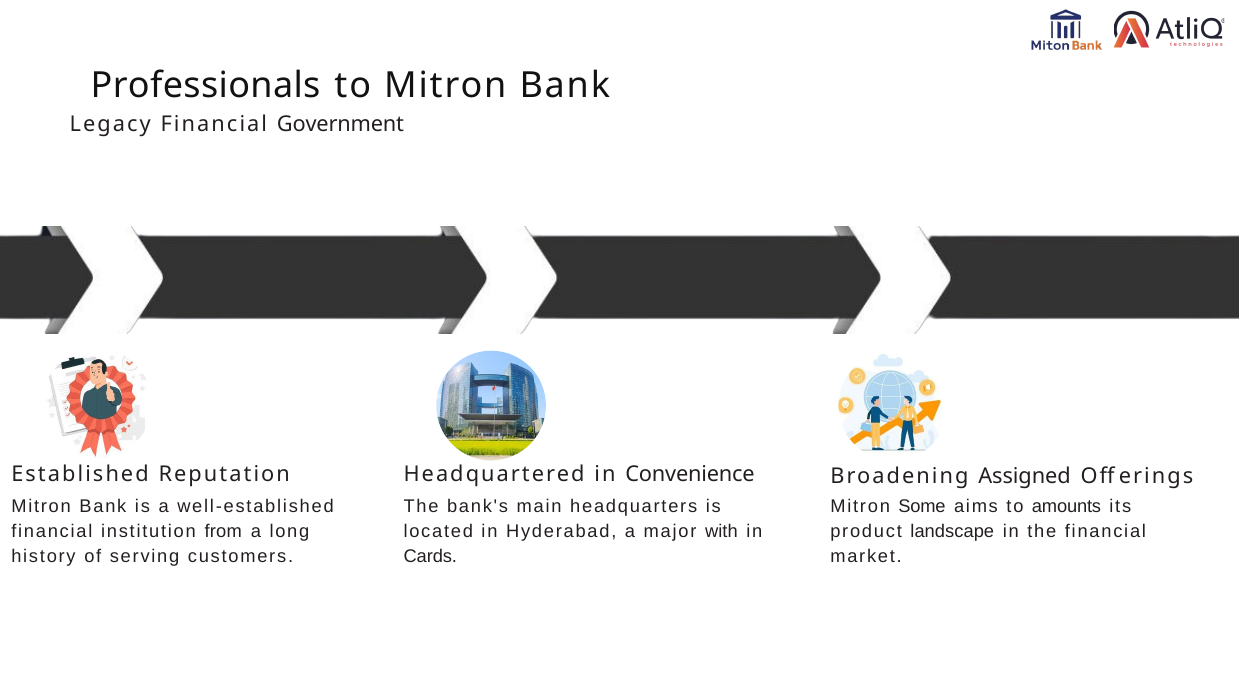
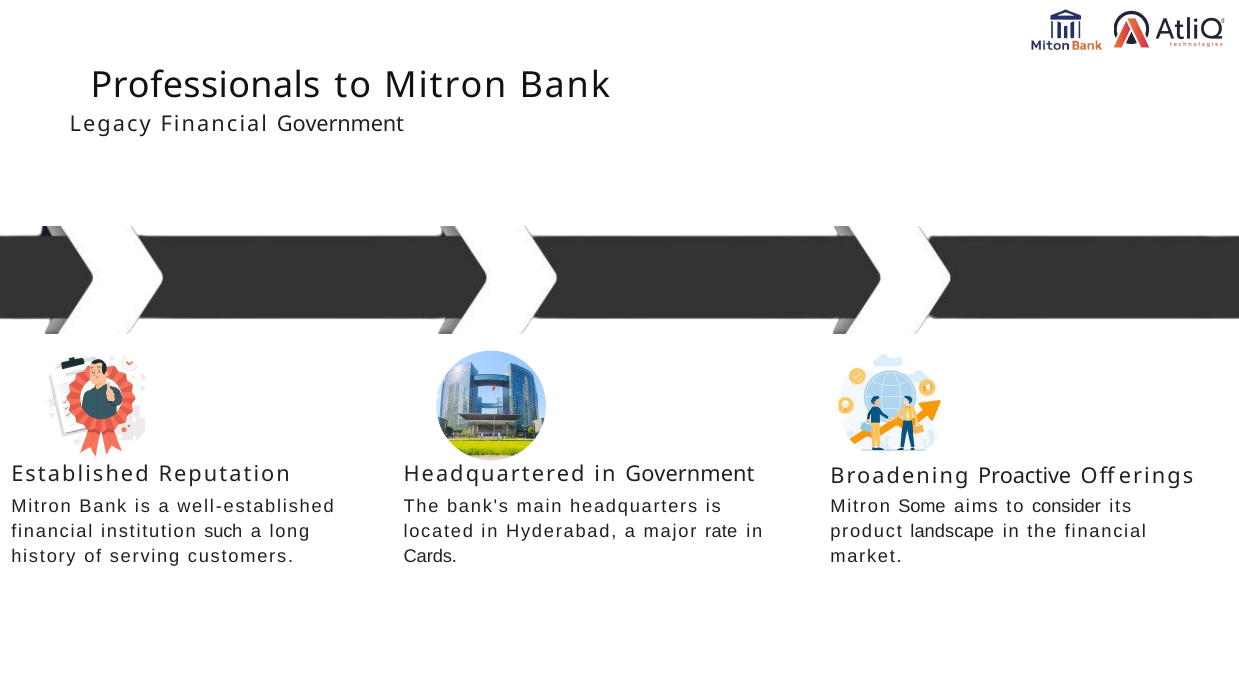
in Convenience: Convenience -> Government
Assigned: Assigned -> Proactive
amounts: amounts -> consider
from: from -> such
with: with -> rate
